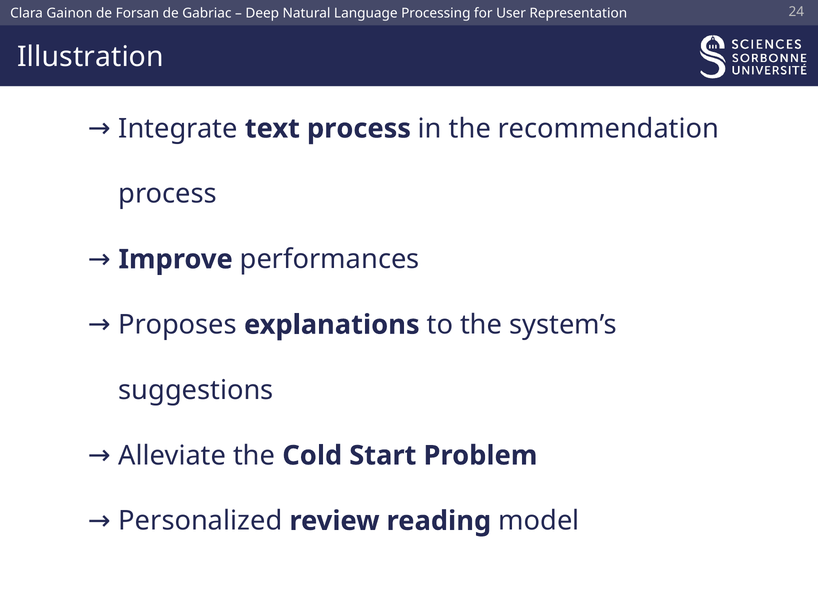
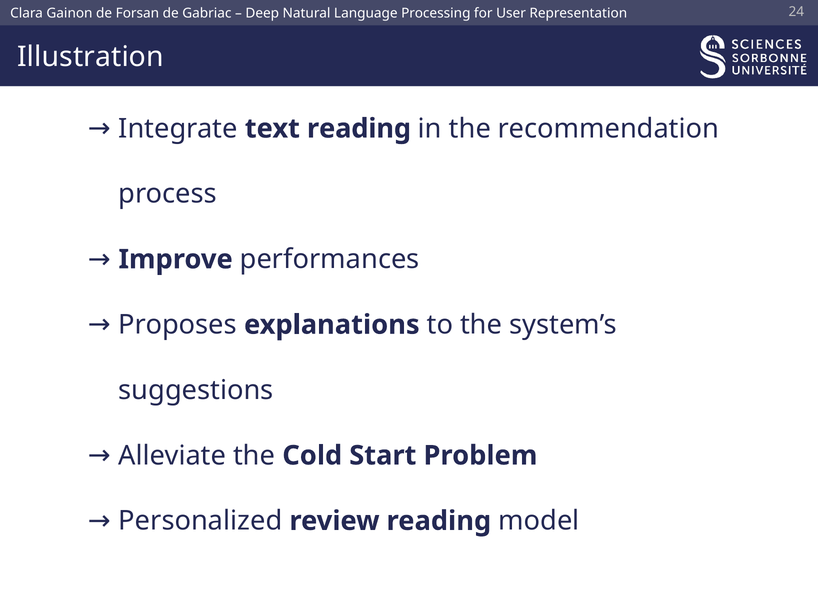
text process: process -> reading
